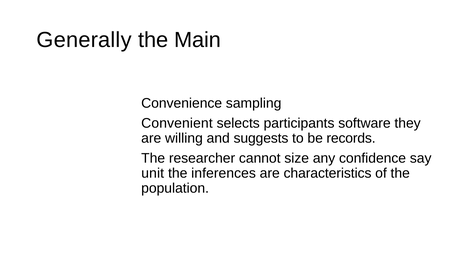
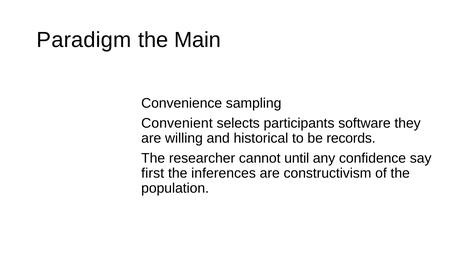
Generally: Generally -> Paradigm
suggests: suggests -> historical
size: size -> until
unit: unit -> first
characteristics: characteristics -> constructivism
